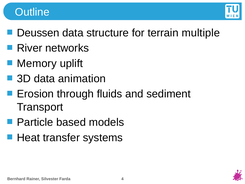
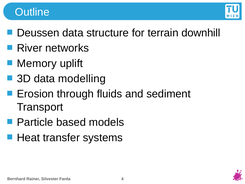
multiple: multiple -> downhill
animation: animation -> modelling
